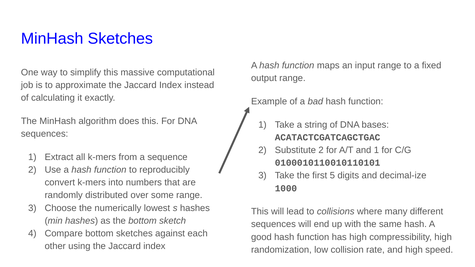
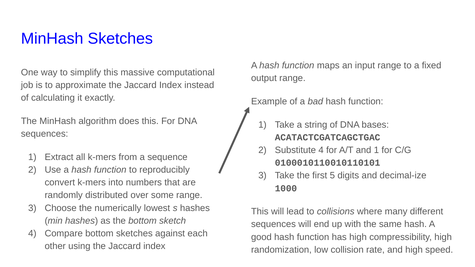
Substitute 2: 2 -> 4
